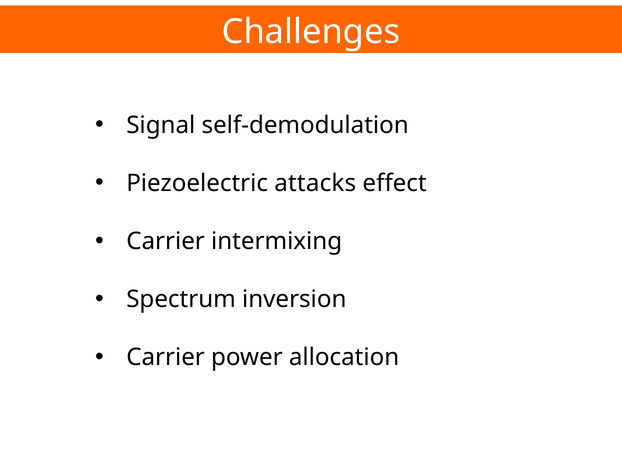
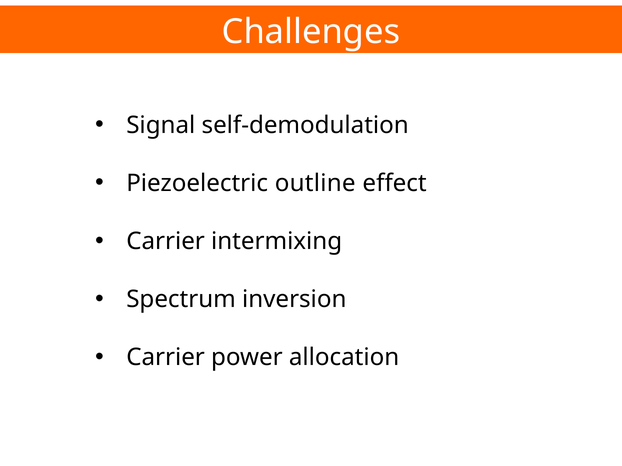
attacks: attacks -> outline
